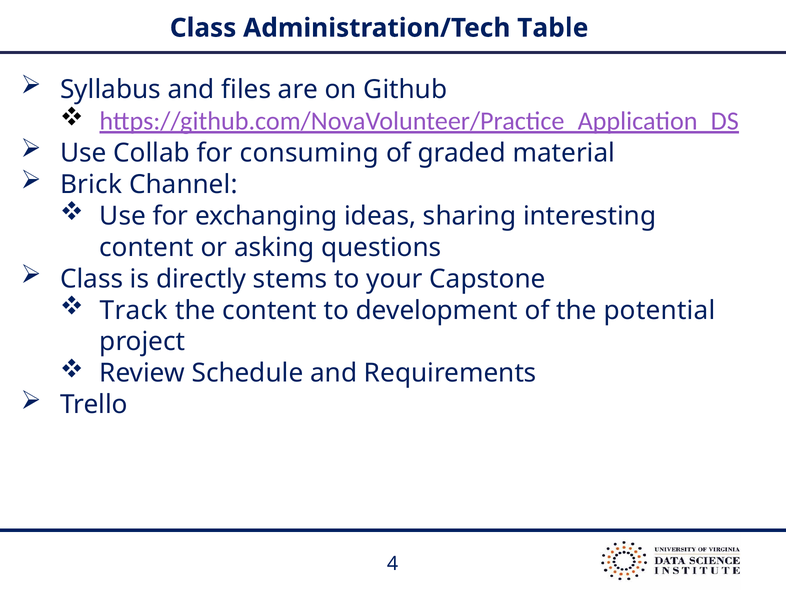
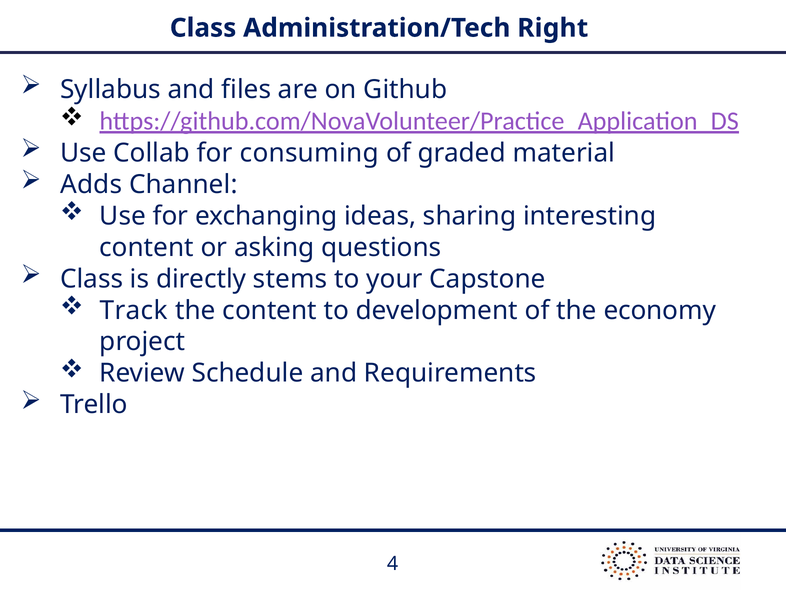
Table: Table -> Right
Brick: Brick -> Adds
potential: potential -> economy
